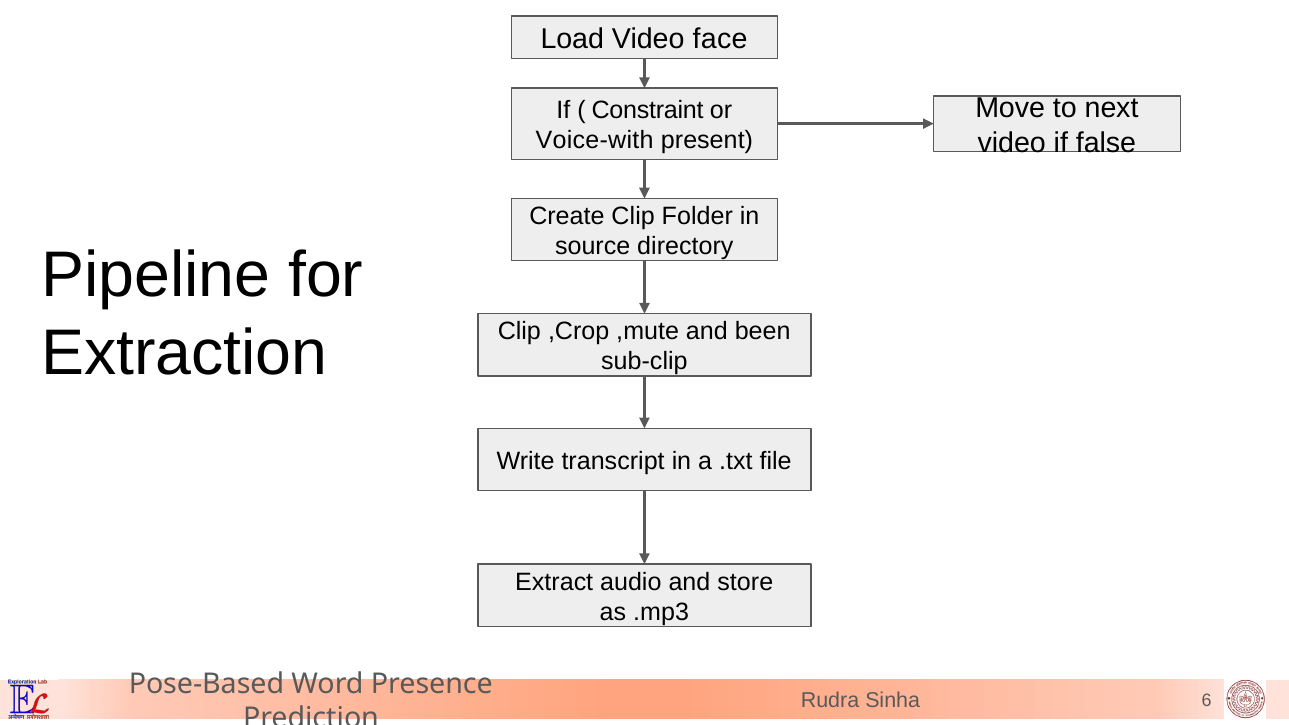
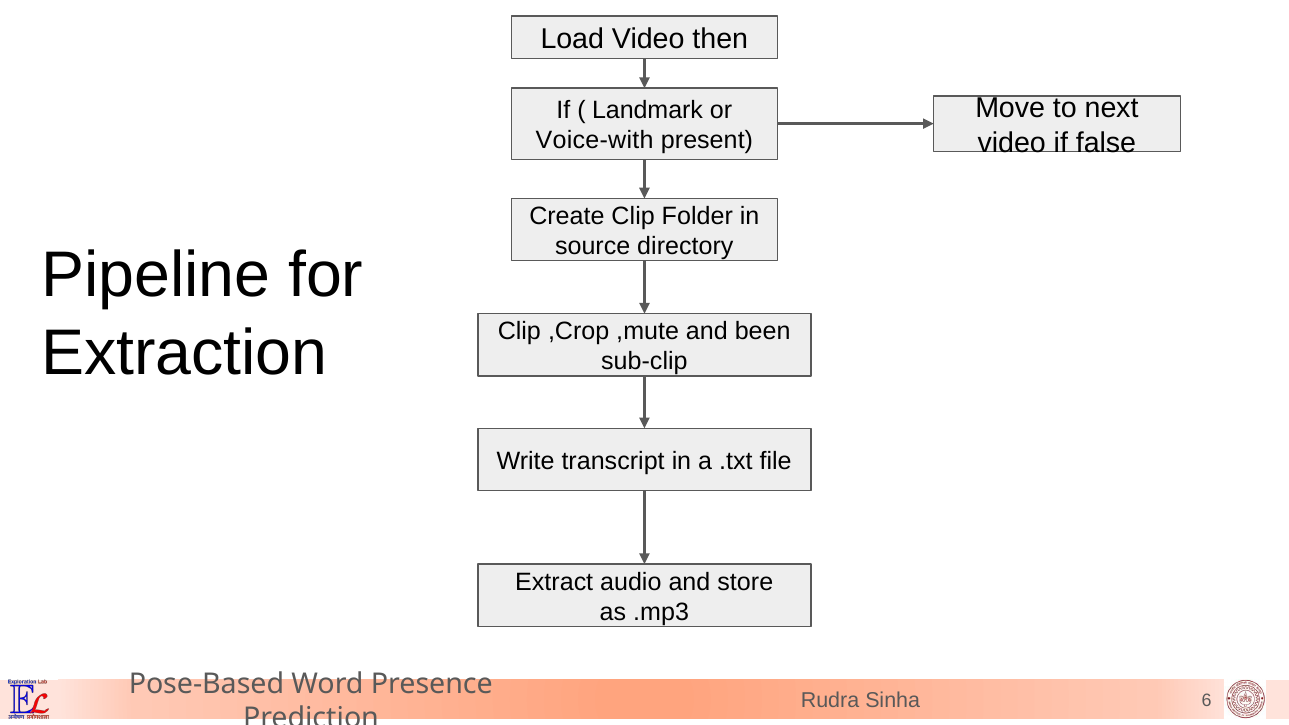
face: face -> then
Constraint: Constraint -> Landmark
